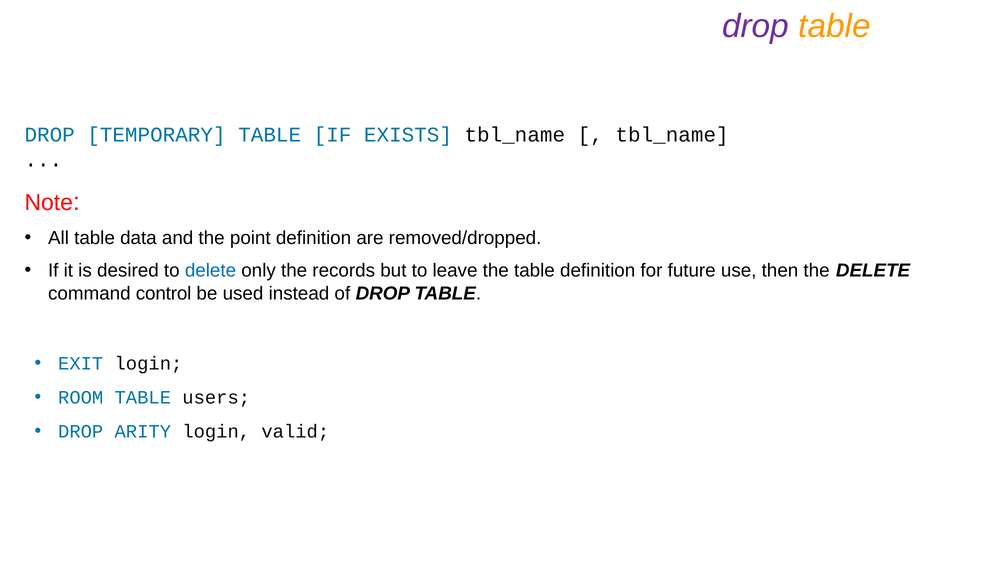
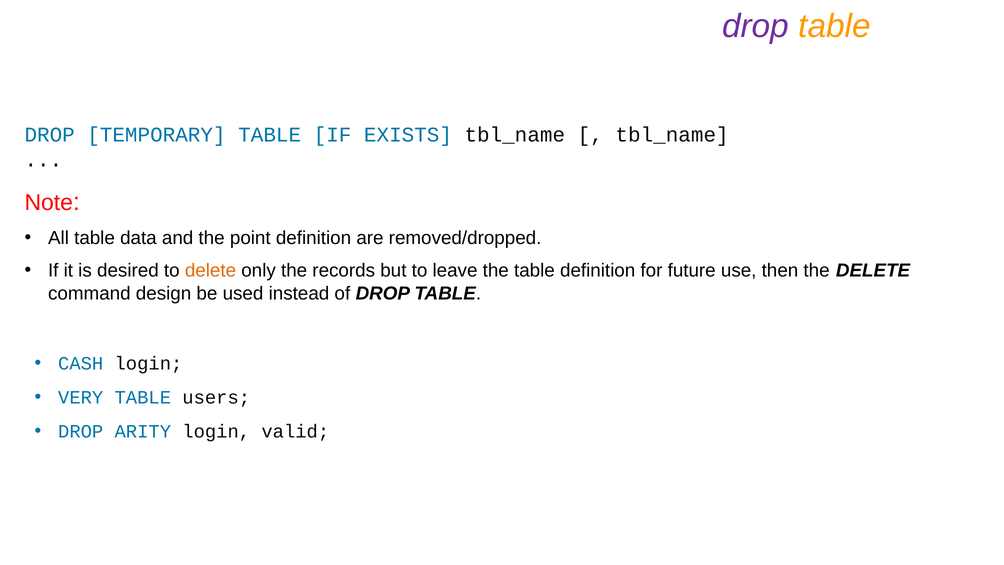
delete at (211, 271) colour: blue -> orange
control: control -> design
EXIT: EXIT -> CASH
ROOM: ROOM -> VERY
